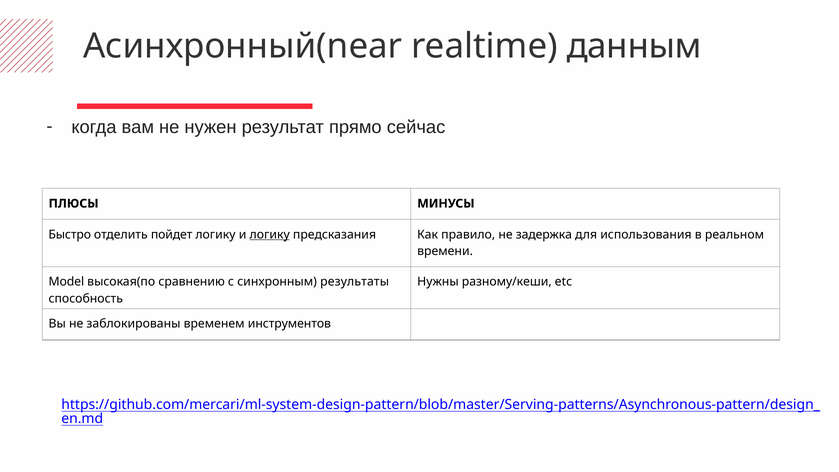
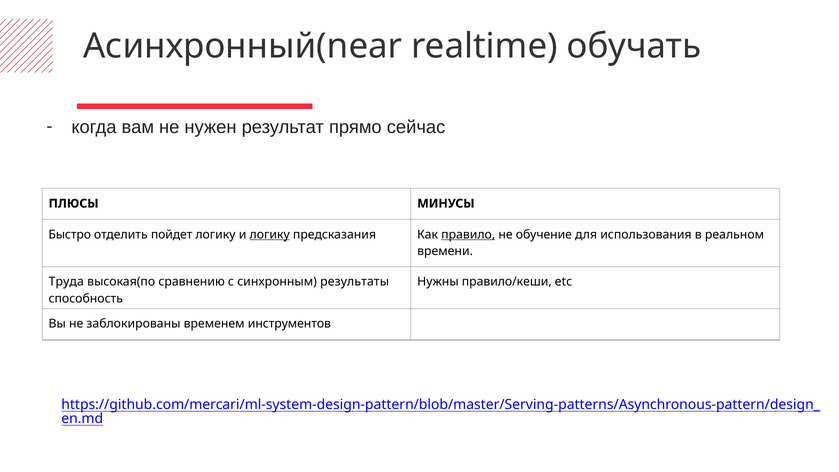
данным: данным -> обучать
правило underline: none -> present
задержка: задержка -> обучение
Model: Model -> Труда
разному/кеши: разному/кеши -> правило/кеши
